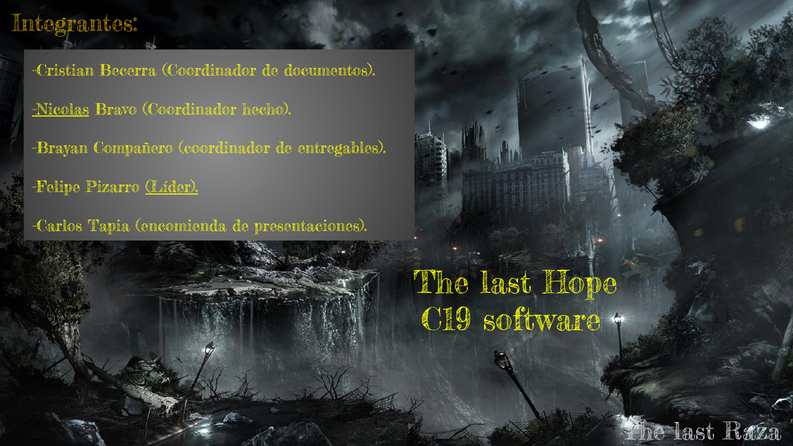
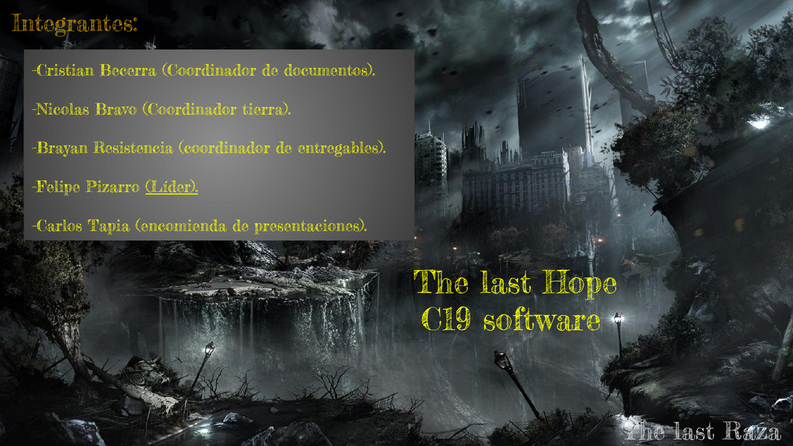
Nicolas underline: present -> none
hecho: hecho -> tierra
Compañero: Compañero -> Resistencia
